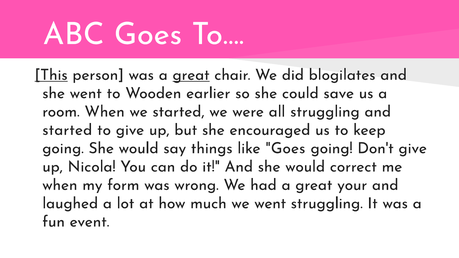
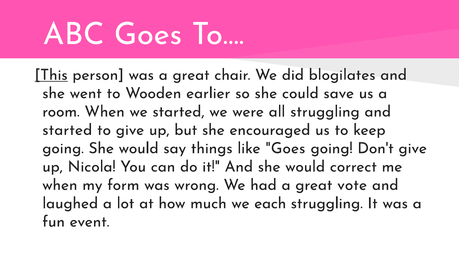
great at (191, 75) underline: present -> none
your: your -> vote
we went: went -> each
